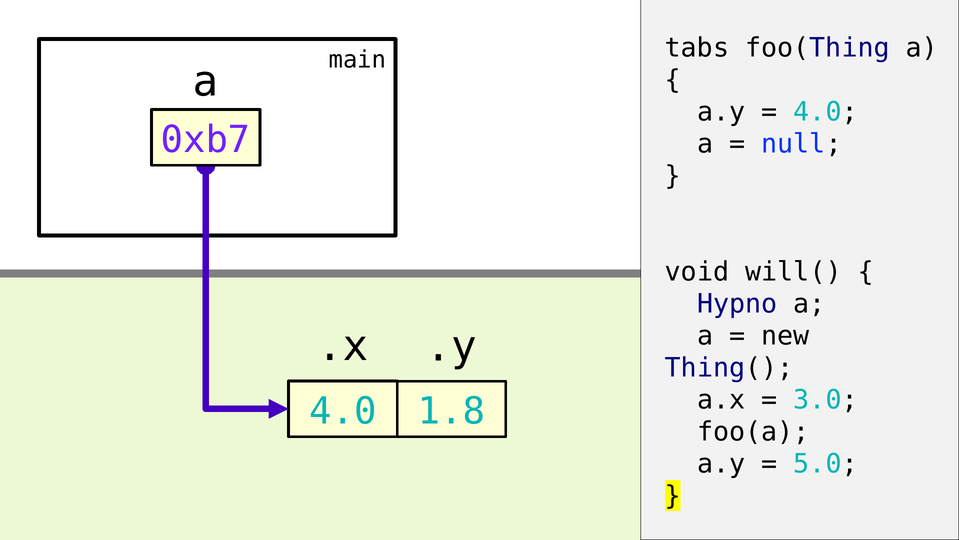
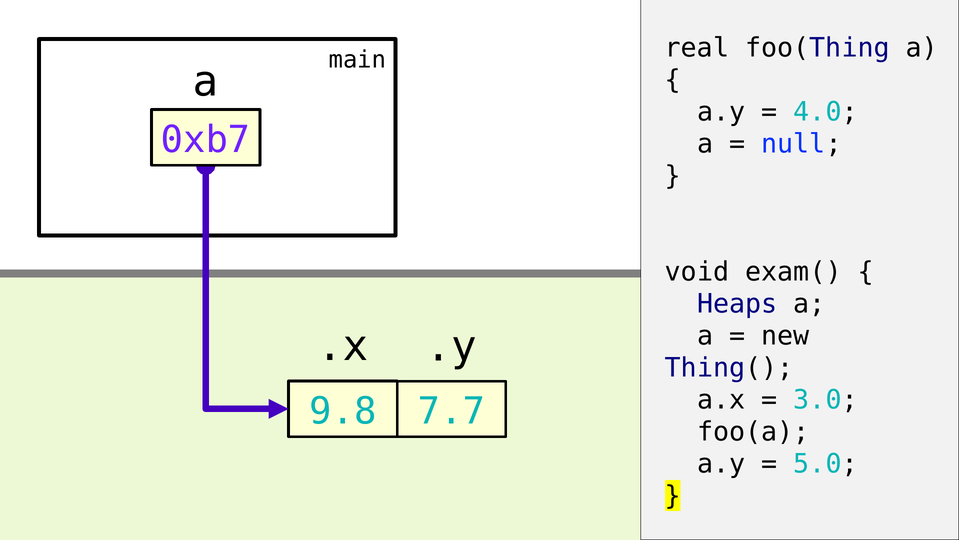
tabs: tabs -> real
will(: will( -> exam(
Hypno: Hypno -> Heaps
4.0 at (343, 411): 4.0 -> 9.8
1.8: 1.8 -> 7.7
